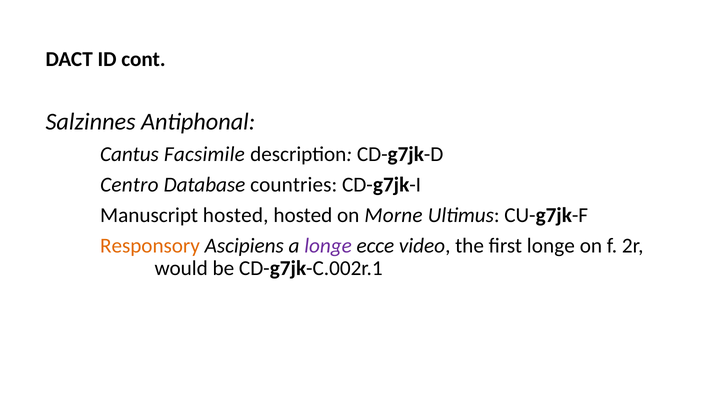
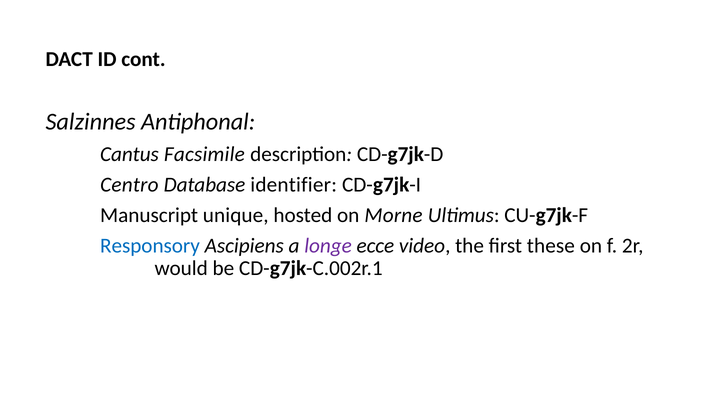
countries: countries -> identifier
Manuscript hosted: hosted -> unique
Responsory colour: orange -> blue
first longe: longe -> these
